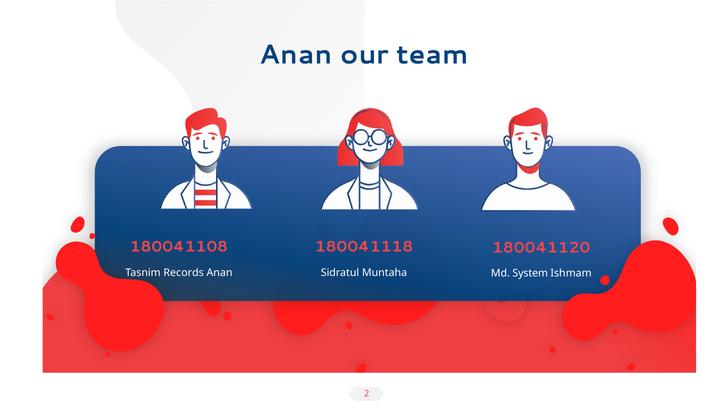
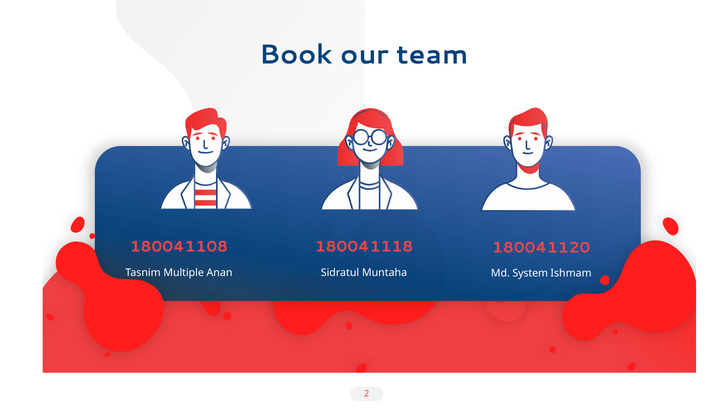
Anan at (296, 55): Anan -> Book
Records: Records -> Multiple
